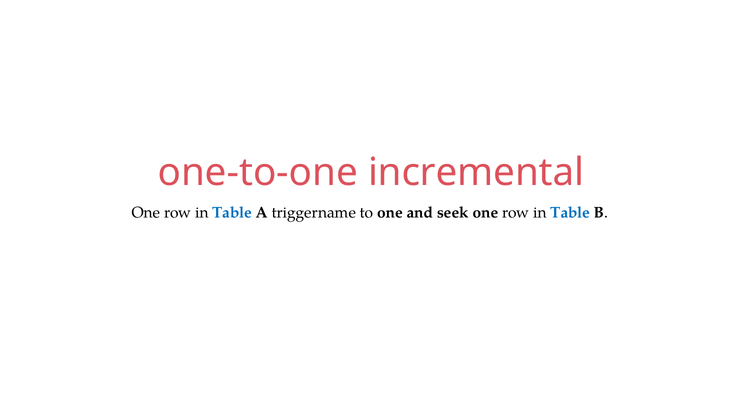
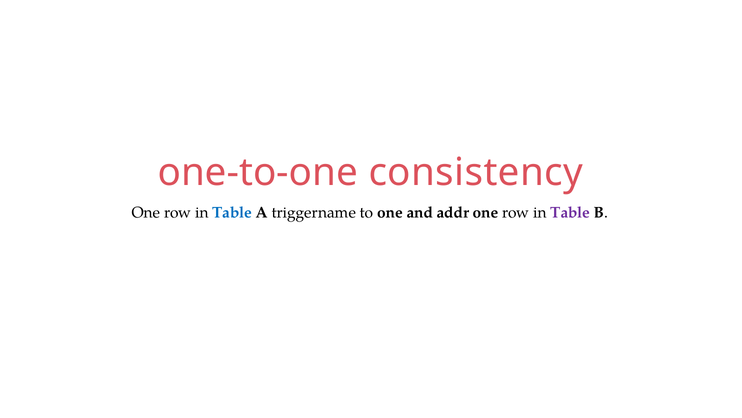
incremental: incremental -> consistency
seek: seek -> addr
Table at (570, 213) colour: blue -> purple
